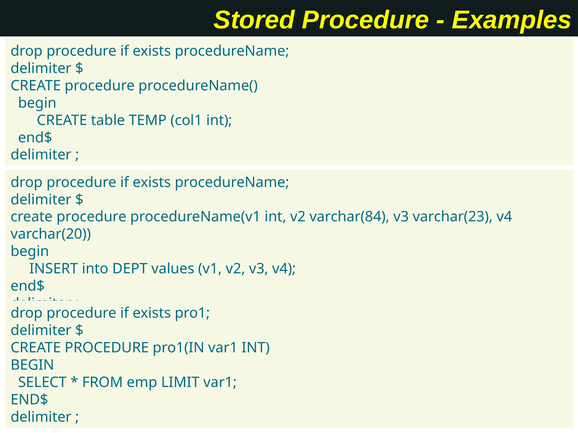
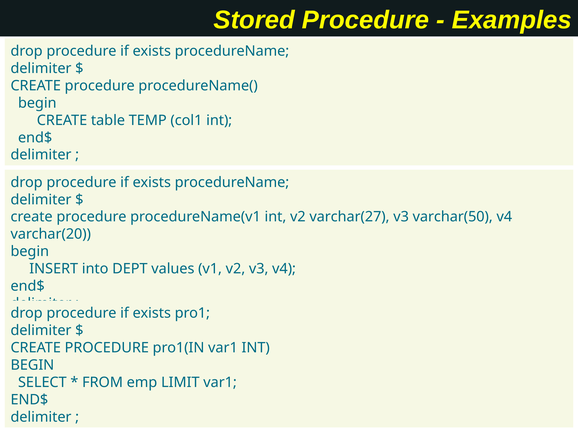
varchar(84: varchar(84 -> varchar(27
varchar(23: varchar(23 -> varchar(50
